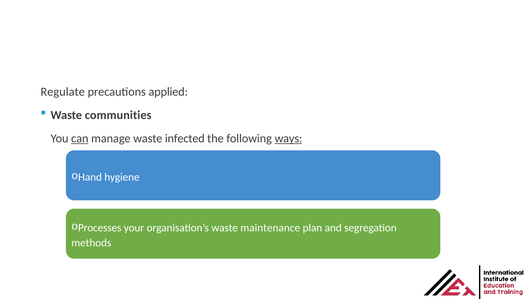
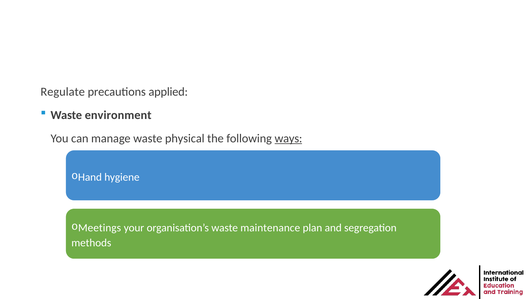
communities: communities -> environment
can underline: present -> none
infected: infected -> physical
Processes: Processes -> Meetings
